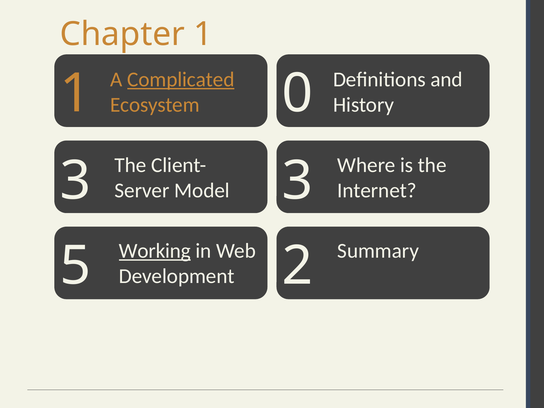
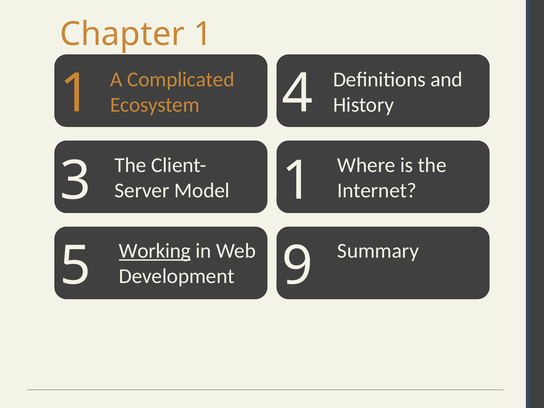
Complicated underline: present -> none
0: 0 -> 4
3 3: 3 -> 1
2: 2 -> 9
